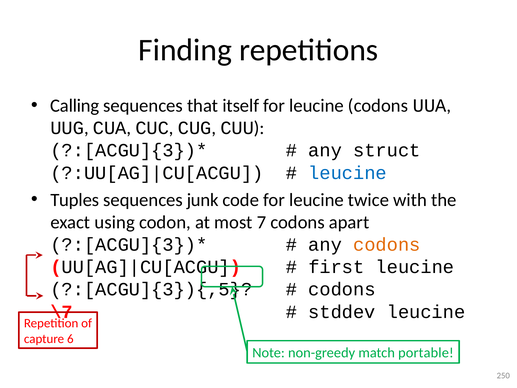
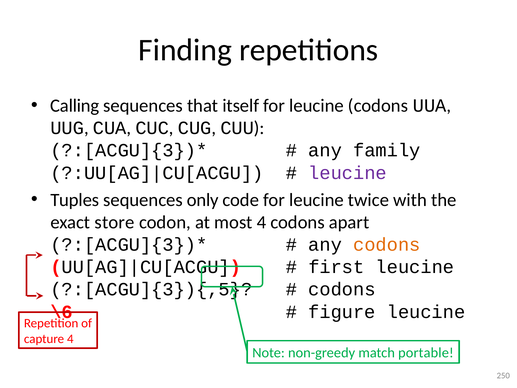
struct: struct -> family
leucine at (348, 173) colour: blue -> purple
junk: junk -> only
using: using -> store
most 7: 7 -> 4
\7: \7 -> \6
stddev: stddev -> figure
capture 6: 6 -> 4
